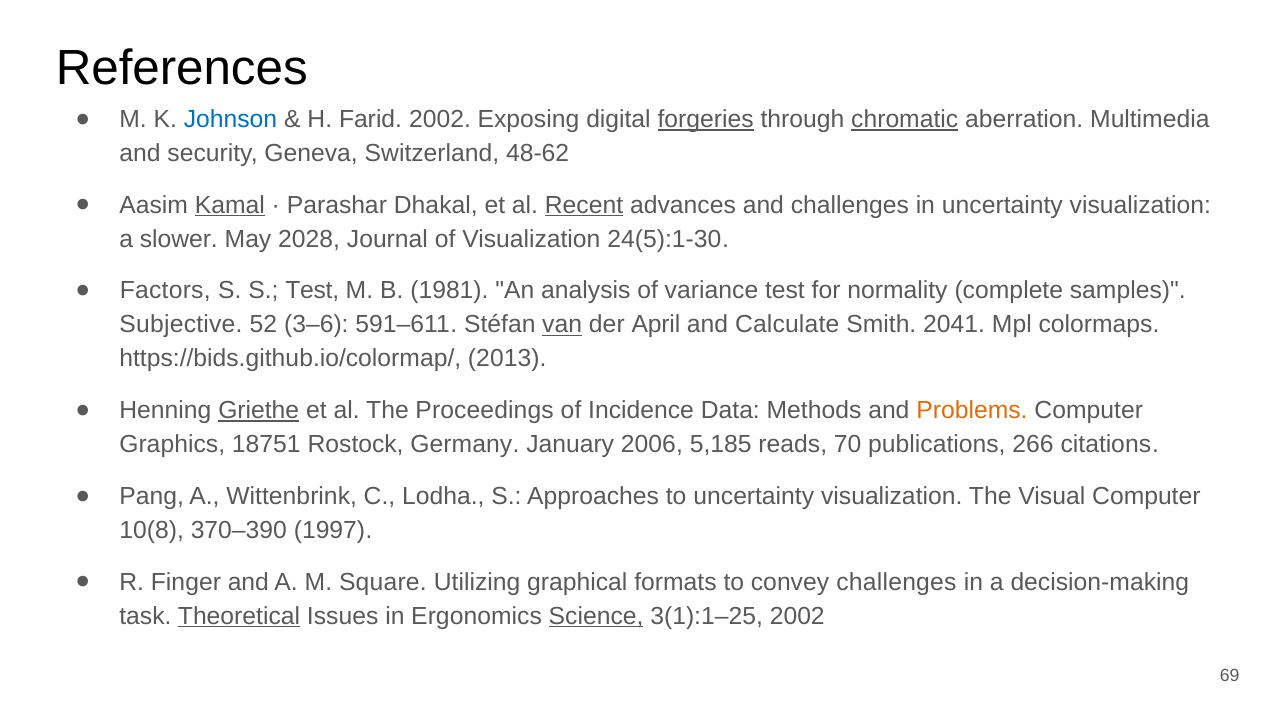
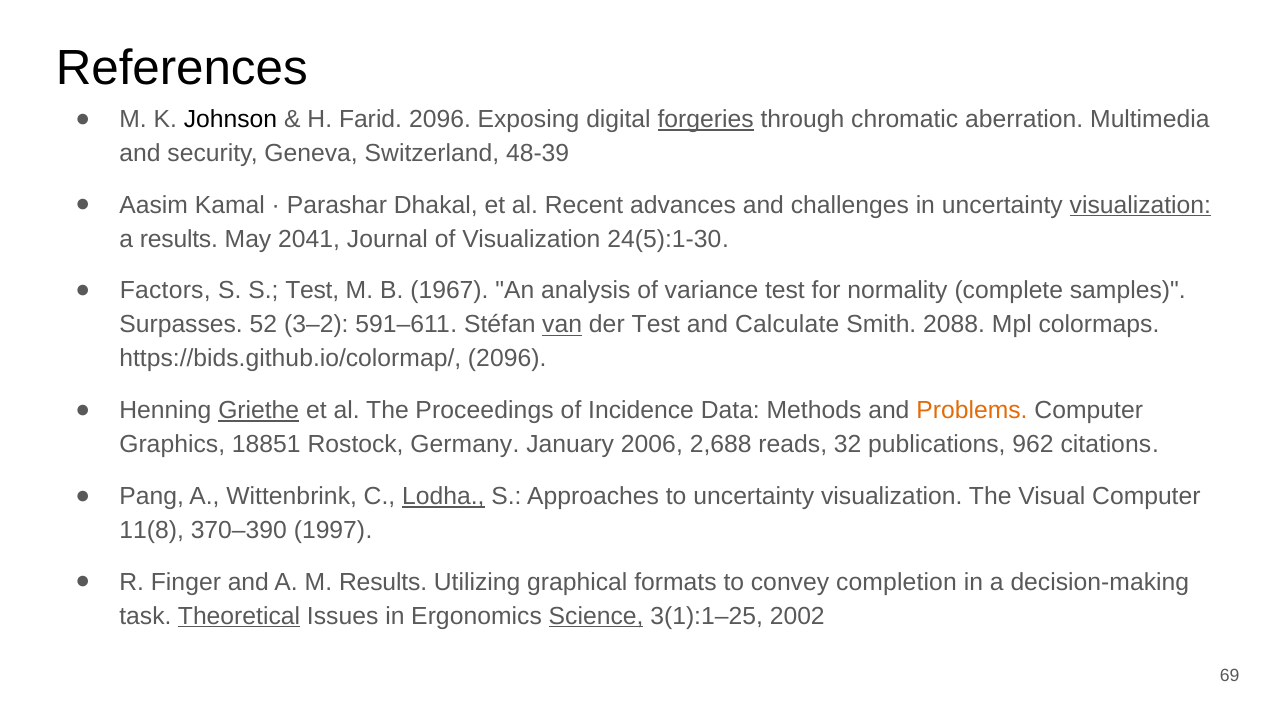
Johnson colour: blue -> black
Farid 2002: 2002 -> 2096
chromatic underline: present -> none
48-62: 48-62 -> 48-39
Kamal underline: present -> none
Recent underline: present -> none
visualization at (1140, 205) underline: none -> present
a slower: slower -> results
2028: 2028 -> 2041
1981: 1981 -> 1967
Subjective: Subjective -> Surpasses
3–6: 3–6 -> 3–2
der April: April -> Test
2041: 2041 -> 2088
https://bids.github.io/colormap/ 2013: 2013 -> 2096
18751: 18751 -> 18851
5,185: 5,185 -> 2,688
70: 70 -> 32
266: 266 -> 962
Lodha underline: none -> present
10(8: 10(8 -> 11(8
M Square: Square -> Results
convey challenges: challenges -> completion
